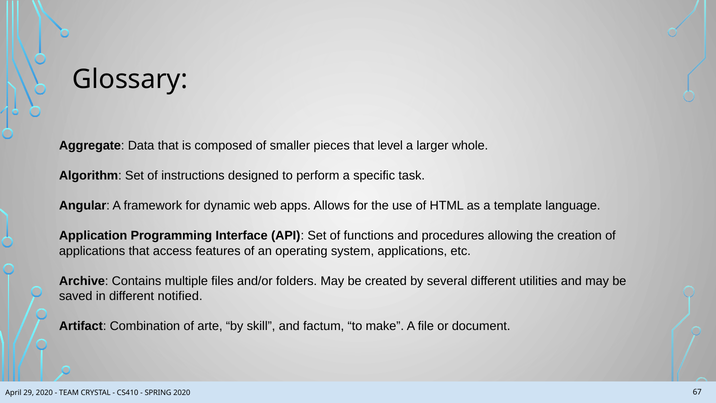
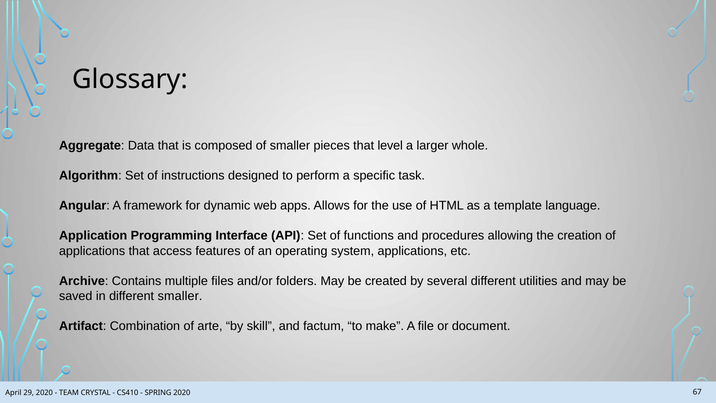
different notified: notified -> smaller
